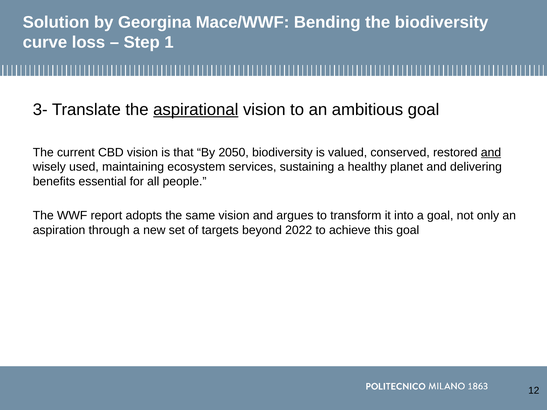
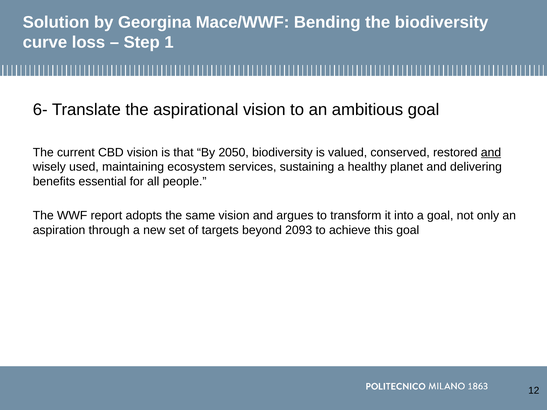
3-: 3- -> 6-
aspirational underline: present -> none
2022: 2022 -> 2093
